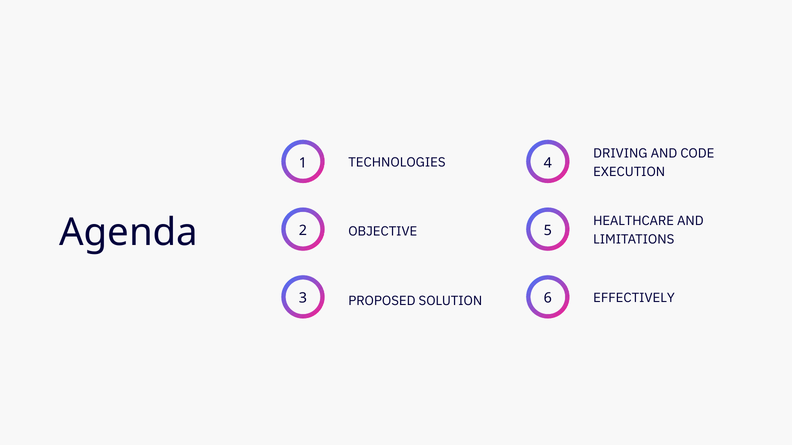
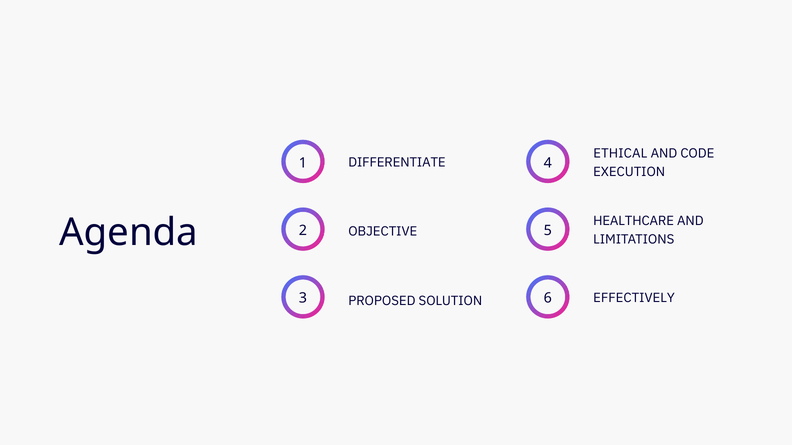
DRIVING: DRIVING -> ETHICAL
TECHNOLOGIES: TECHNOLOGIES -> DIFFERENTIATE
